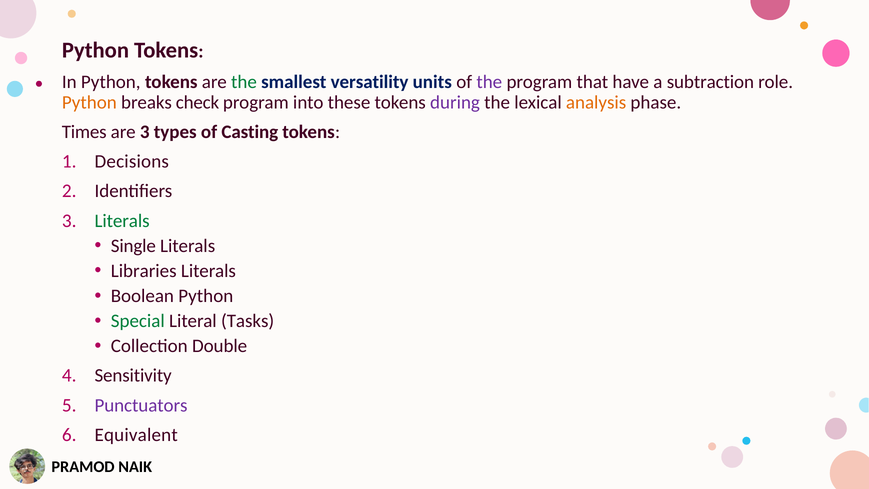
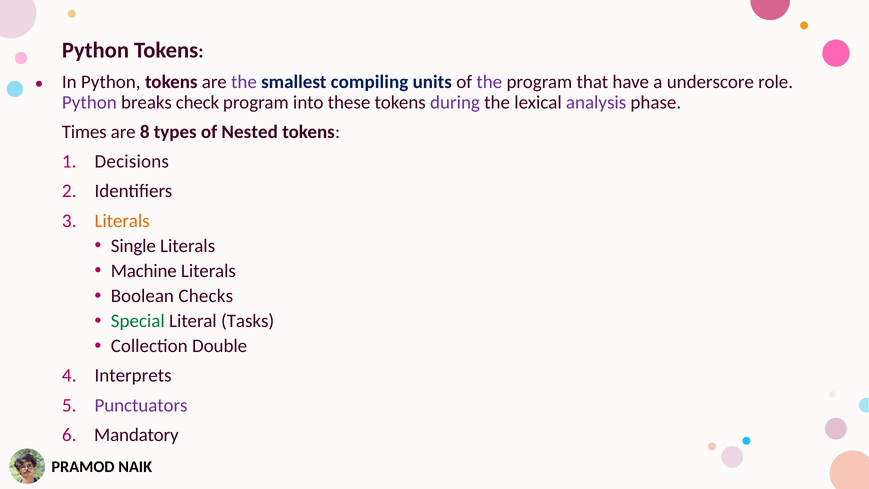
the at (244, 82) colour: green -> purple
versatility: versatility -> compiling
subtraction: subtraction -> underscore
Python at (89, 102) colour: orange -> purple
analysis colour: orange -> purple
are 3: 3 -> 8
Casting: Casting -> Nested
Literals at (122, 221) colour: green -> orange
Libraries: Libraries -> Machine
Boolean Python: Python -> Checks
Sensitivity: Sensitivity -> Interprets
Equivalent: Equivalent -> Mandatory
